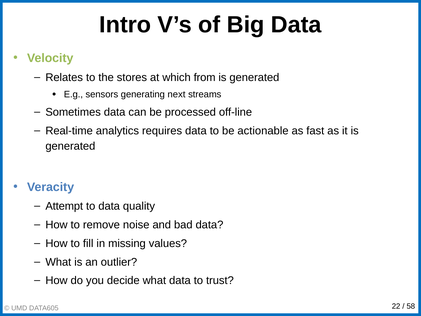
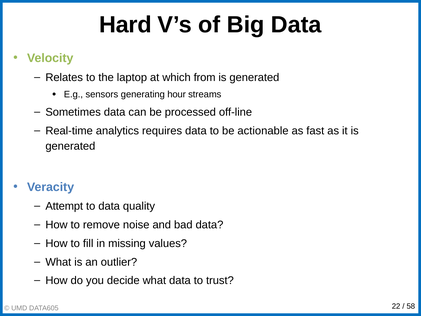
Intro: Intro -> Hard
stores: stores -> laptop
next: next -> hour
